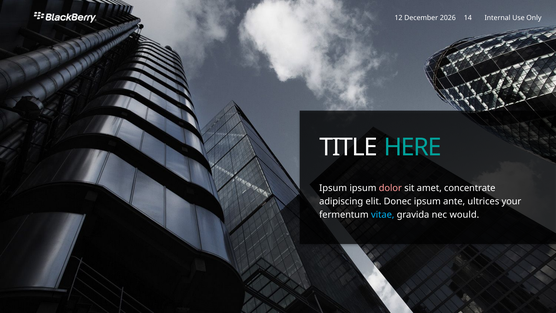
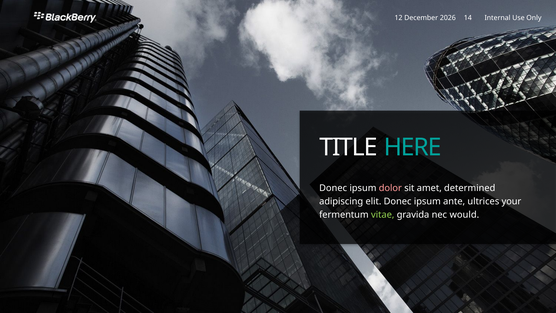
Ipsum at (333, 188): Ipsum -> Donec
concentrate: concentrate -> determined
vitae colour: light blue -> light green
